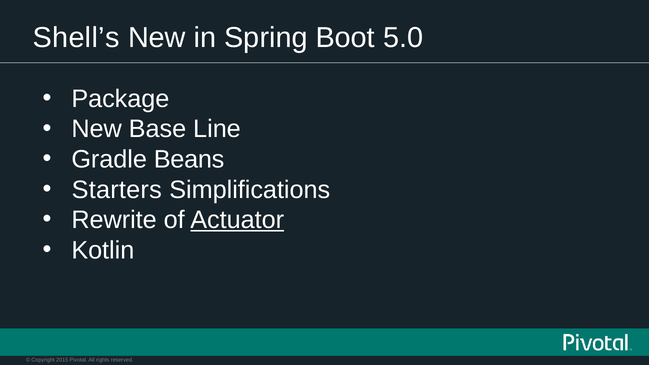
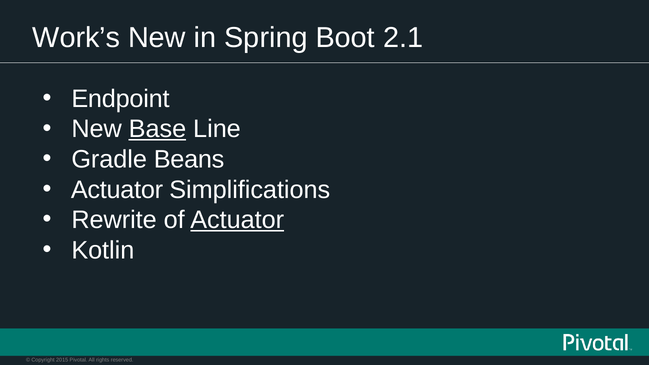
Shell’s: Shell’s -> Work’s
5.0: 5.0 -> 2.1
Package: Package -> Endpoint
Base underline: none -> present
Starters at (117, 190): Starters -> Actuator
